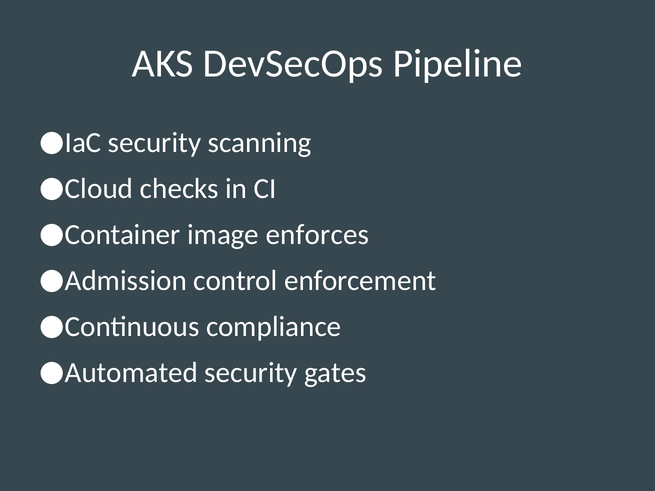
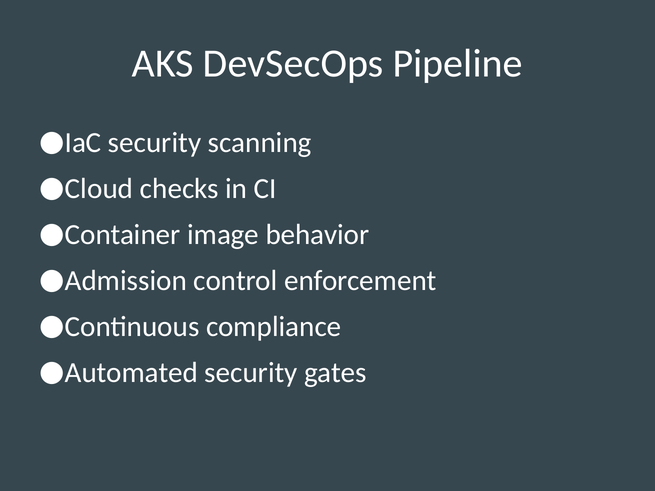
enforces: enforces -> behavior
